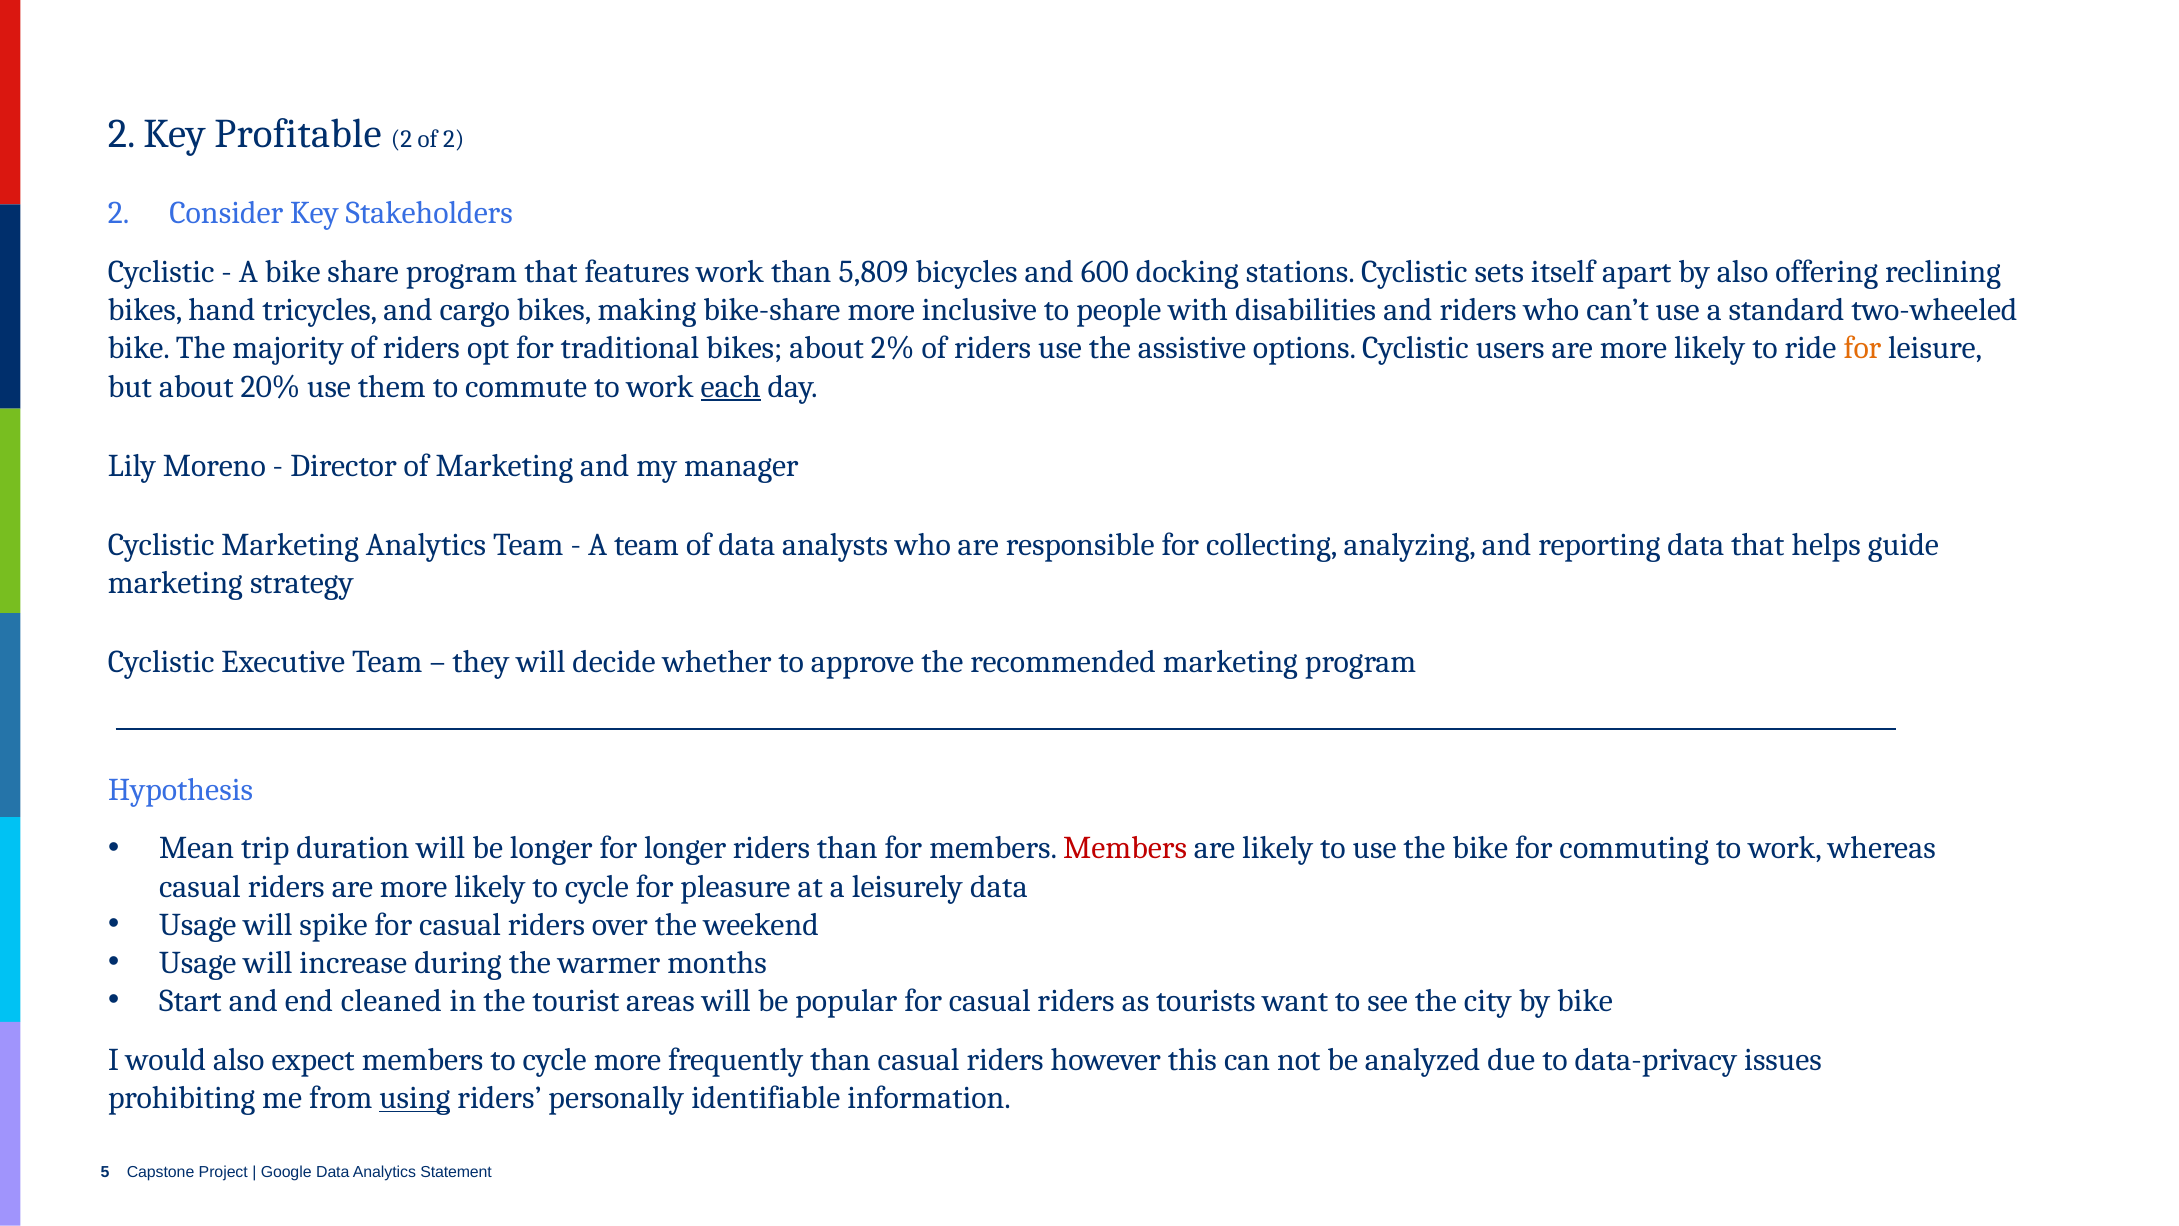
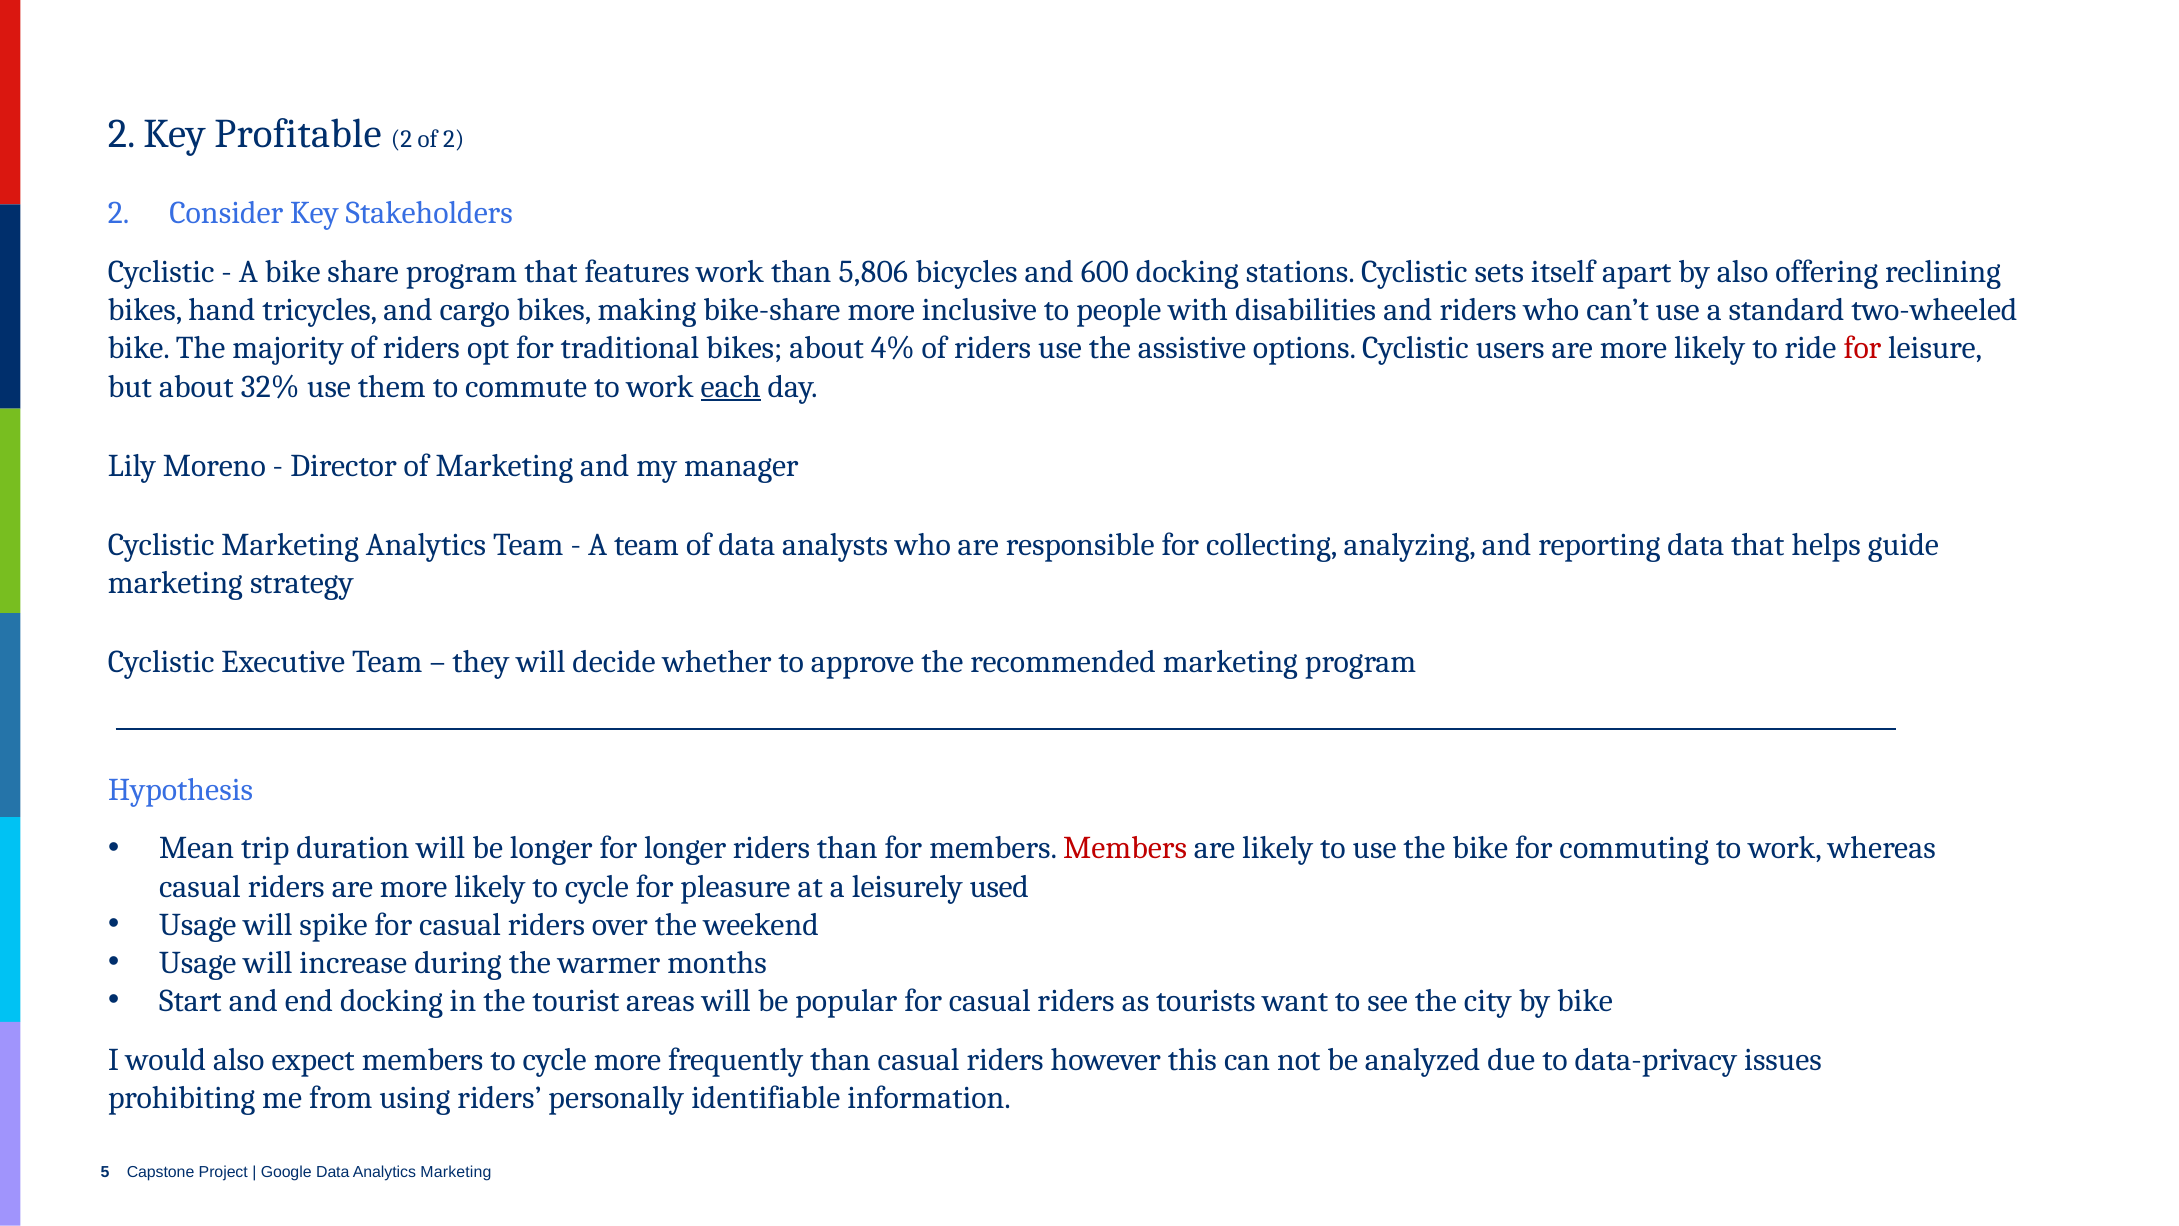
5,809: 5,809 -> 5,806
2%: 2% -> 4%
for at (1862, 348) colour: orange -> red
20%: 20% -> 32%
leisurely data: data -> used
end cleaned: cleaned -> docking
using underline: present -> none
Analytics Statement: Statement -> Marketing
